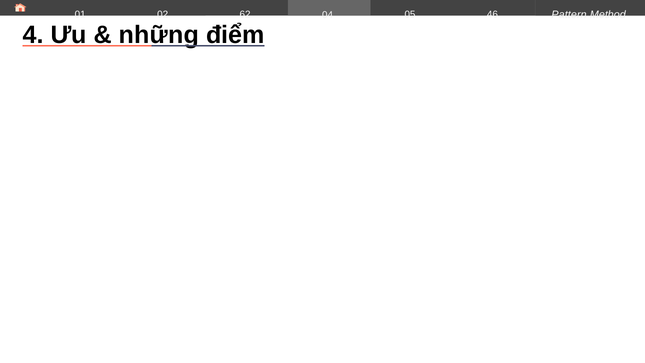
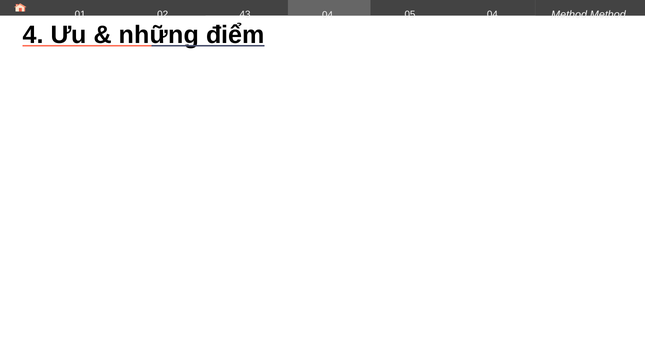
Pattern at (569, 15): Pattern -> Method
62: 62 -> 43
04 46: 46 -> 04
